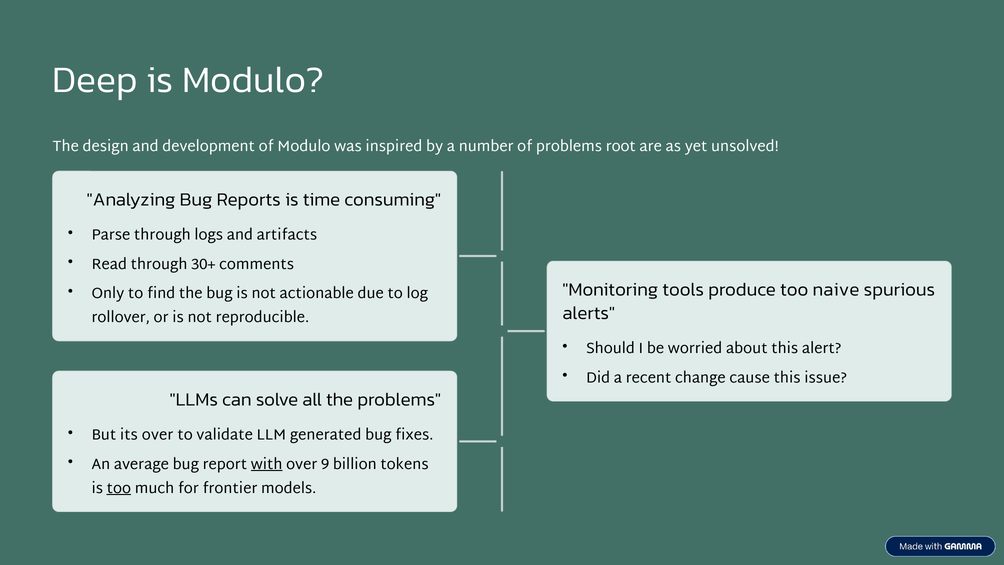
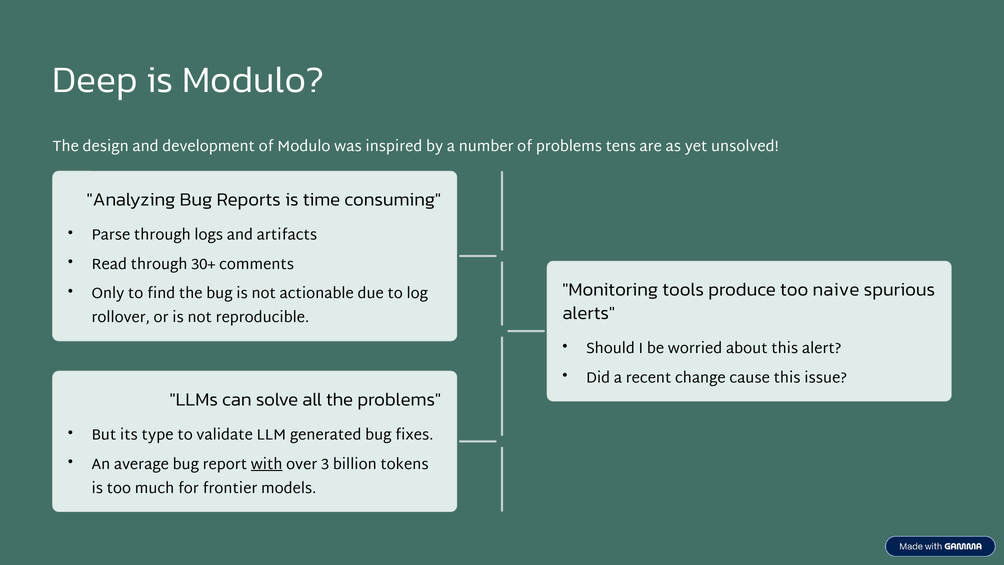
root: root -> tens
its over: over -> type
9: 9 -> 3
too at (119, 488) underline: present -> none
